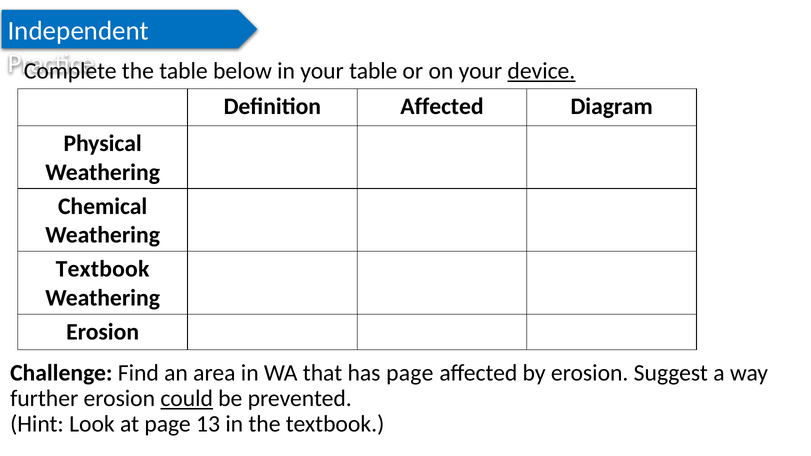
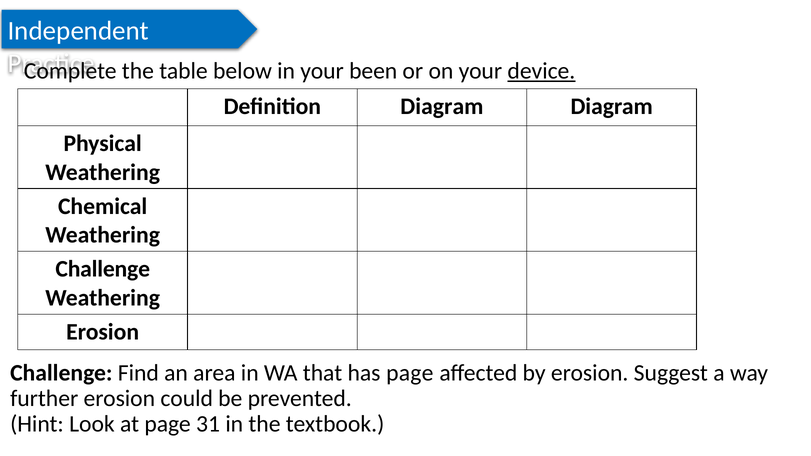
your table: table -> been
Definition Affected: Affected -> Diagram
Textbook at (103, 269): Textbook -> Challenge
could underline: present -> none
13: 13 -> 31
